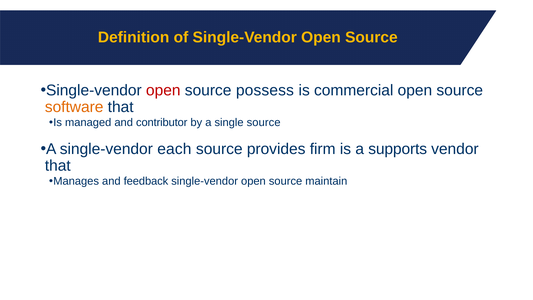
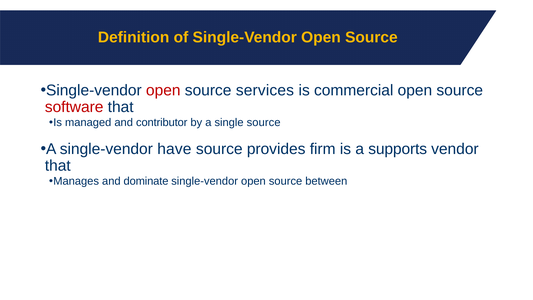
possess: possess -> services
software colour: orange -> red
each: each -> have
feedback: feedback -> dominate
maintain: maintain -> between
